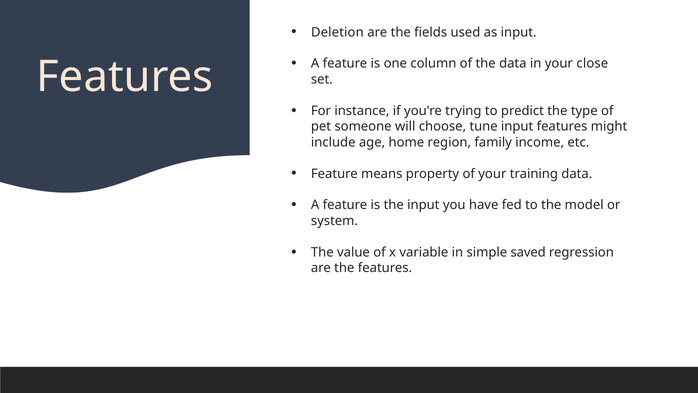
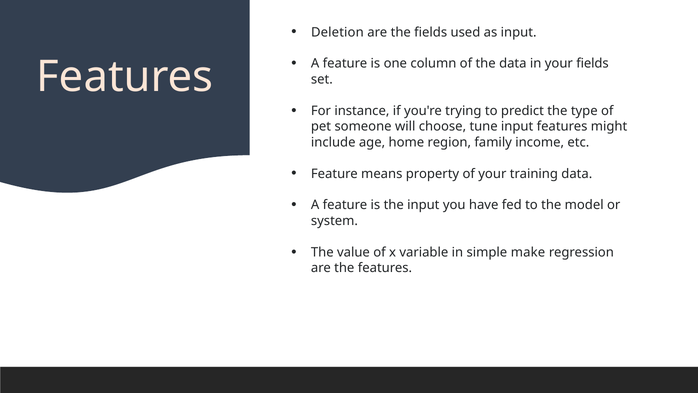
your close: close -> fields
saved: saved -> make
